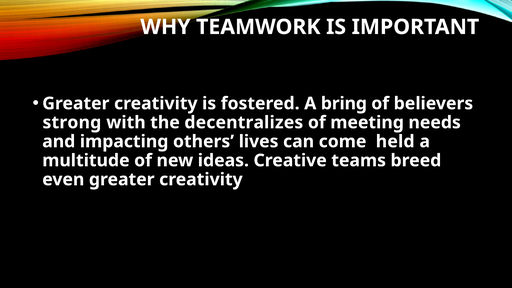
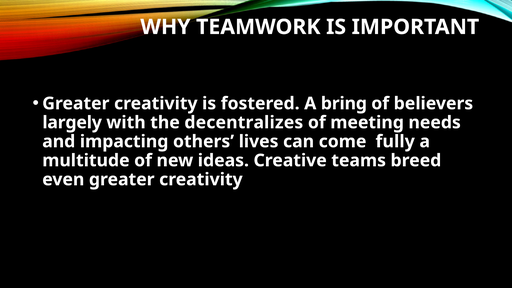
strong: strong -> largely
held: held -> fully
